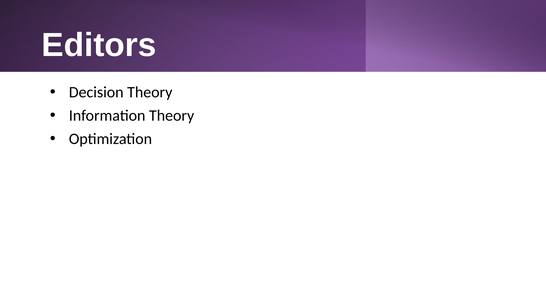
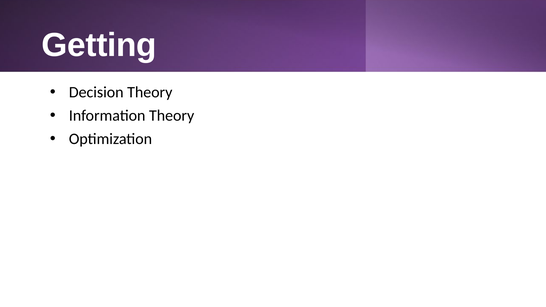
Editors: Editors -> Getting
